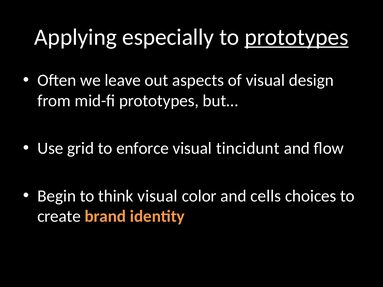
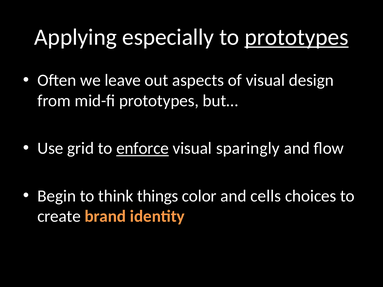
enforce underline: none -> present
tincidunt: tincidunt -> sparingly
think visual: visual -> things
